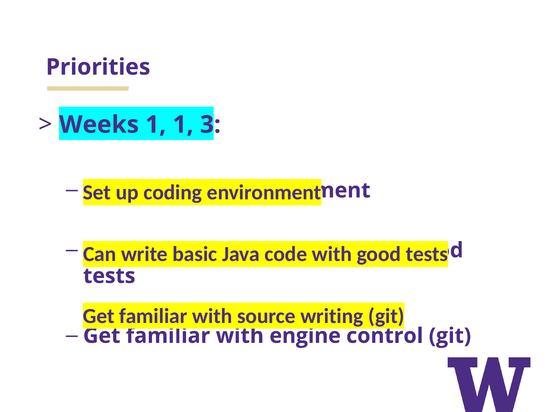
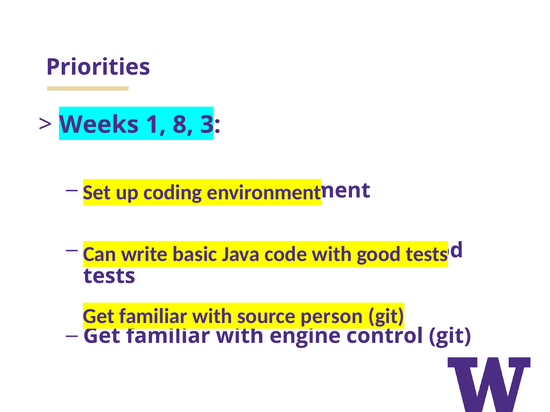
1 1: 1 -> 8
writing: writing -> person
